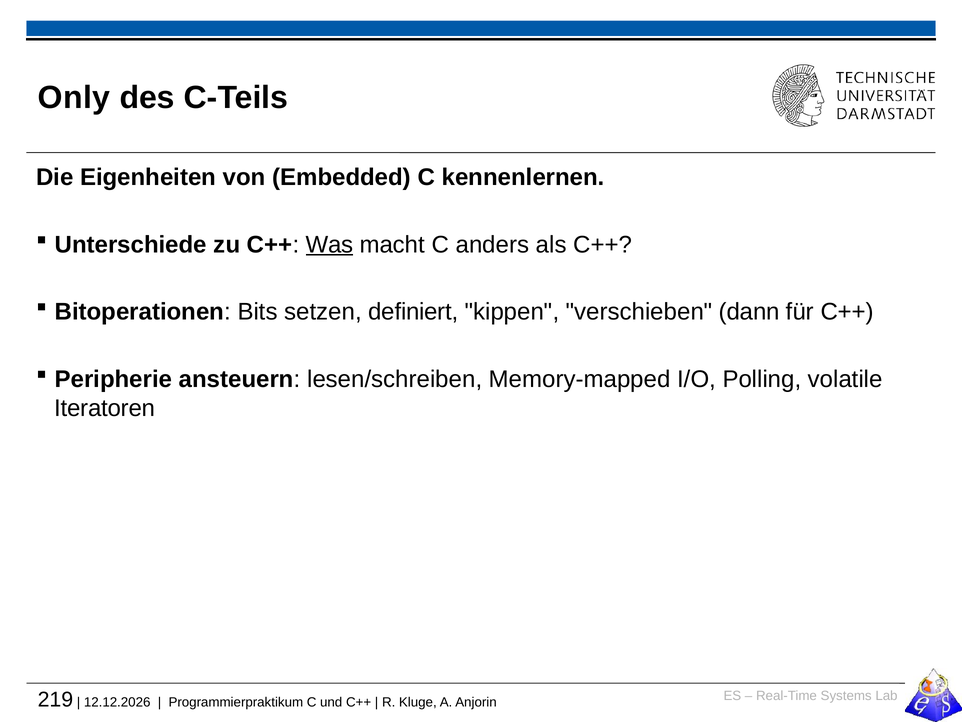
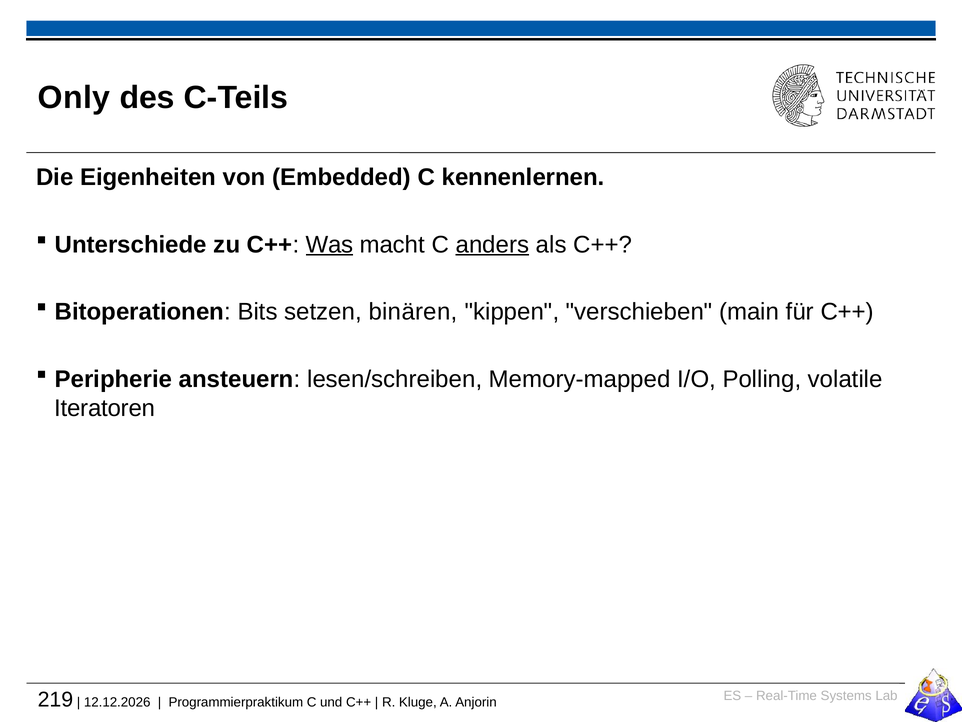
anders underline: none -> present
definiert: definiert -> binären
dann: dann -> main
